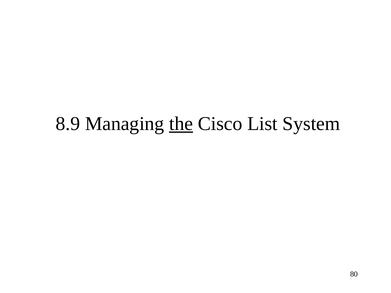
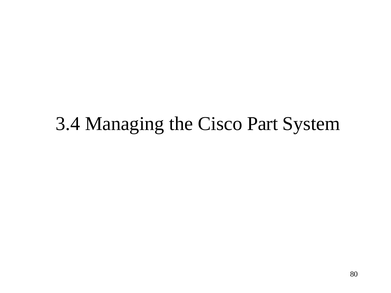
8.9: 8.9 -> 3.4
the underline: present -> none
List: List -> Part
